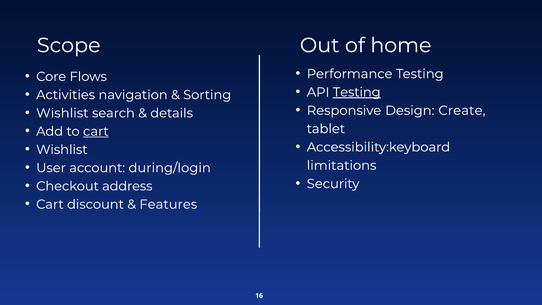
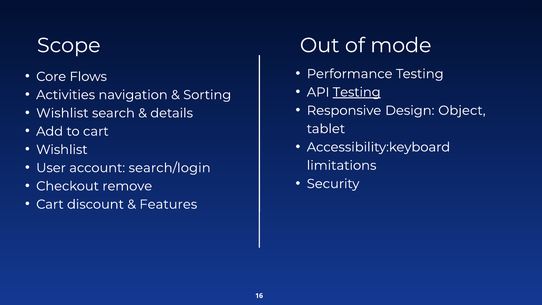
home: home -> mode
Create: Create -> Object
cart at (96, 131) underline: present -> none
during/login: during/login -> search/login
address: address -> remove
